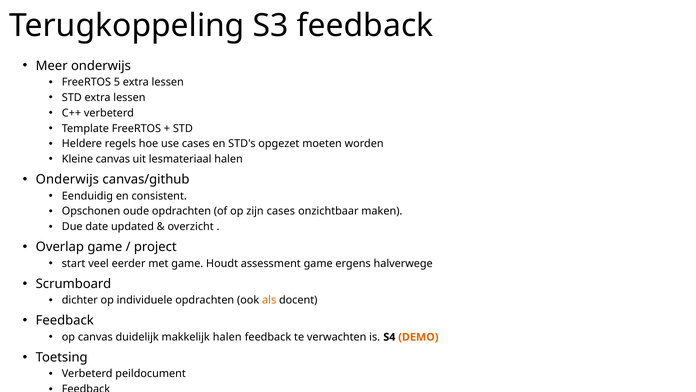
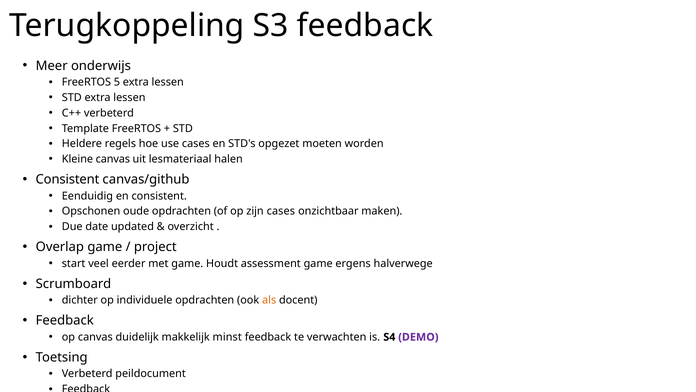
Onderwijs at (67, 179): Onderwijs -> Consistent
makkelijk halen: halen -> minst
DEMO colour: orange -> purple
